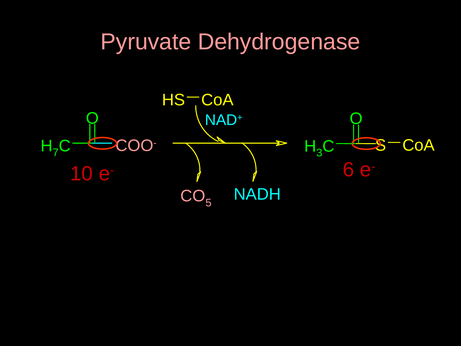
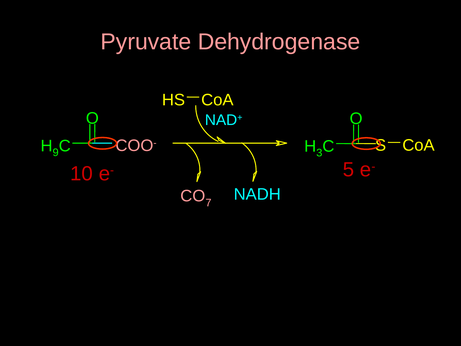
7: 7 -> 9
6: 6 -> 5
5: 5 -> 7
